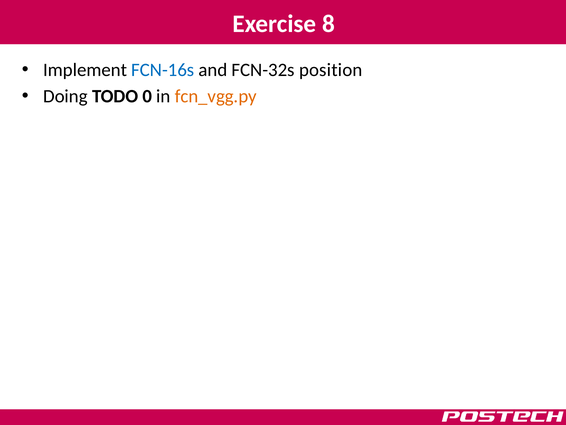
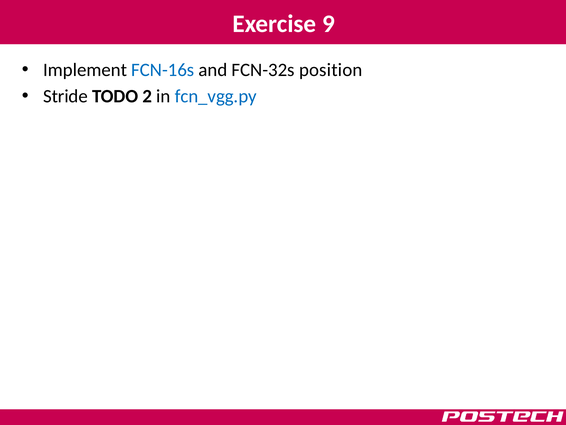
8: 8 -> 9
Doing: Doing -> Stride
0: 0 -> 2
fcn_vgg.py colour: orange -> blue
